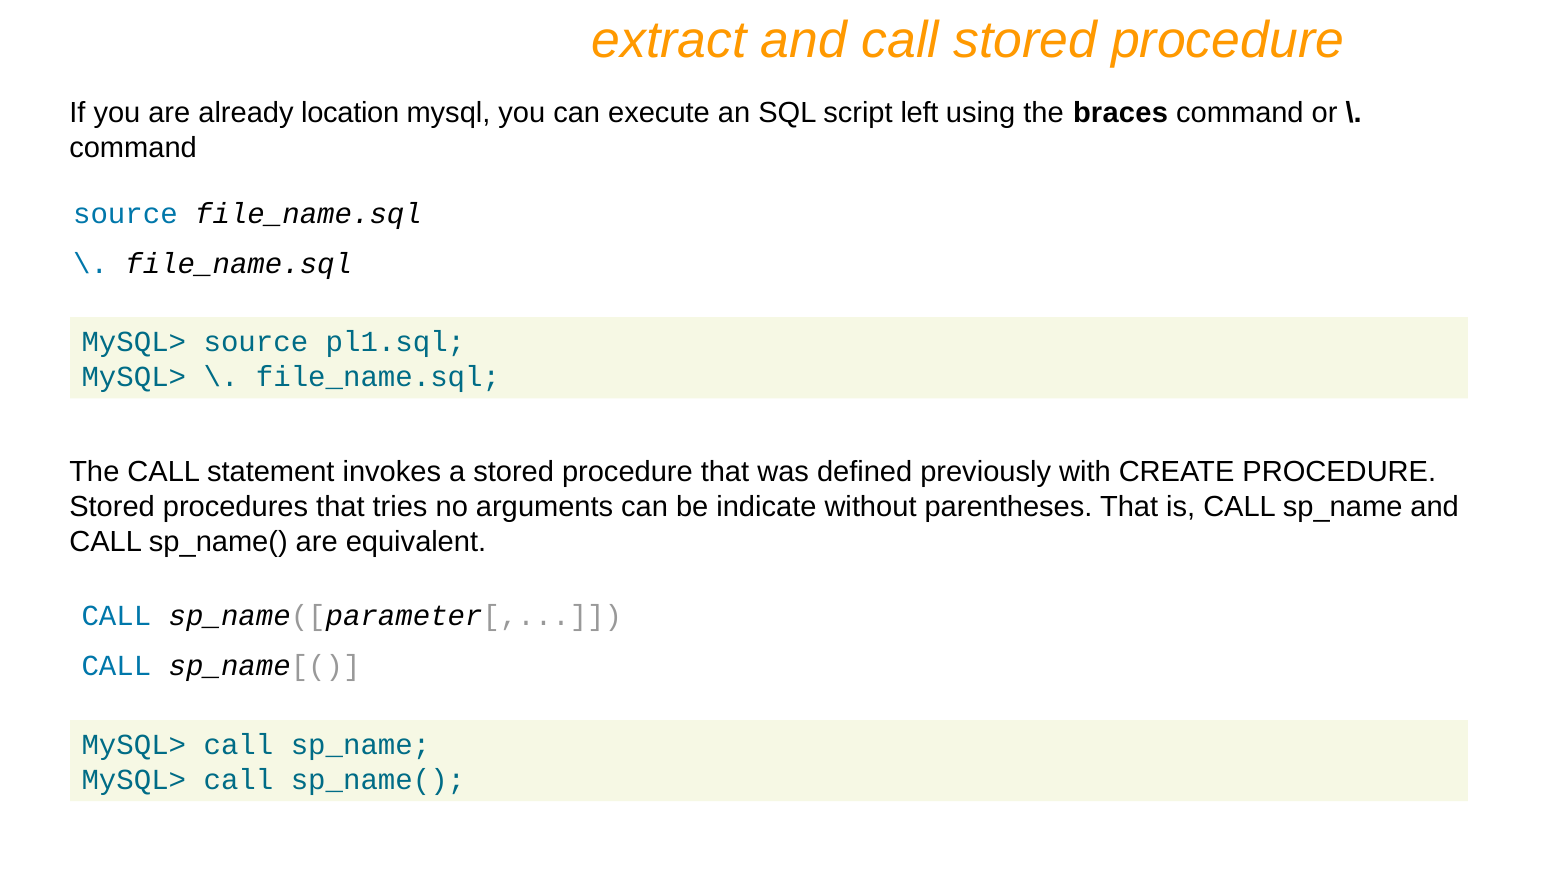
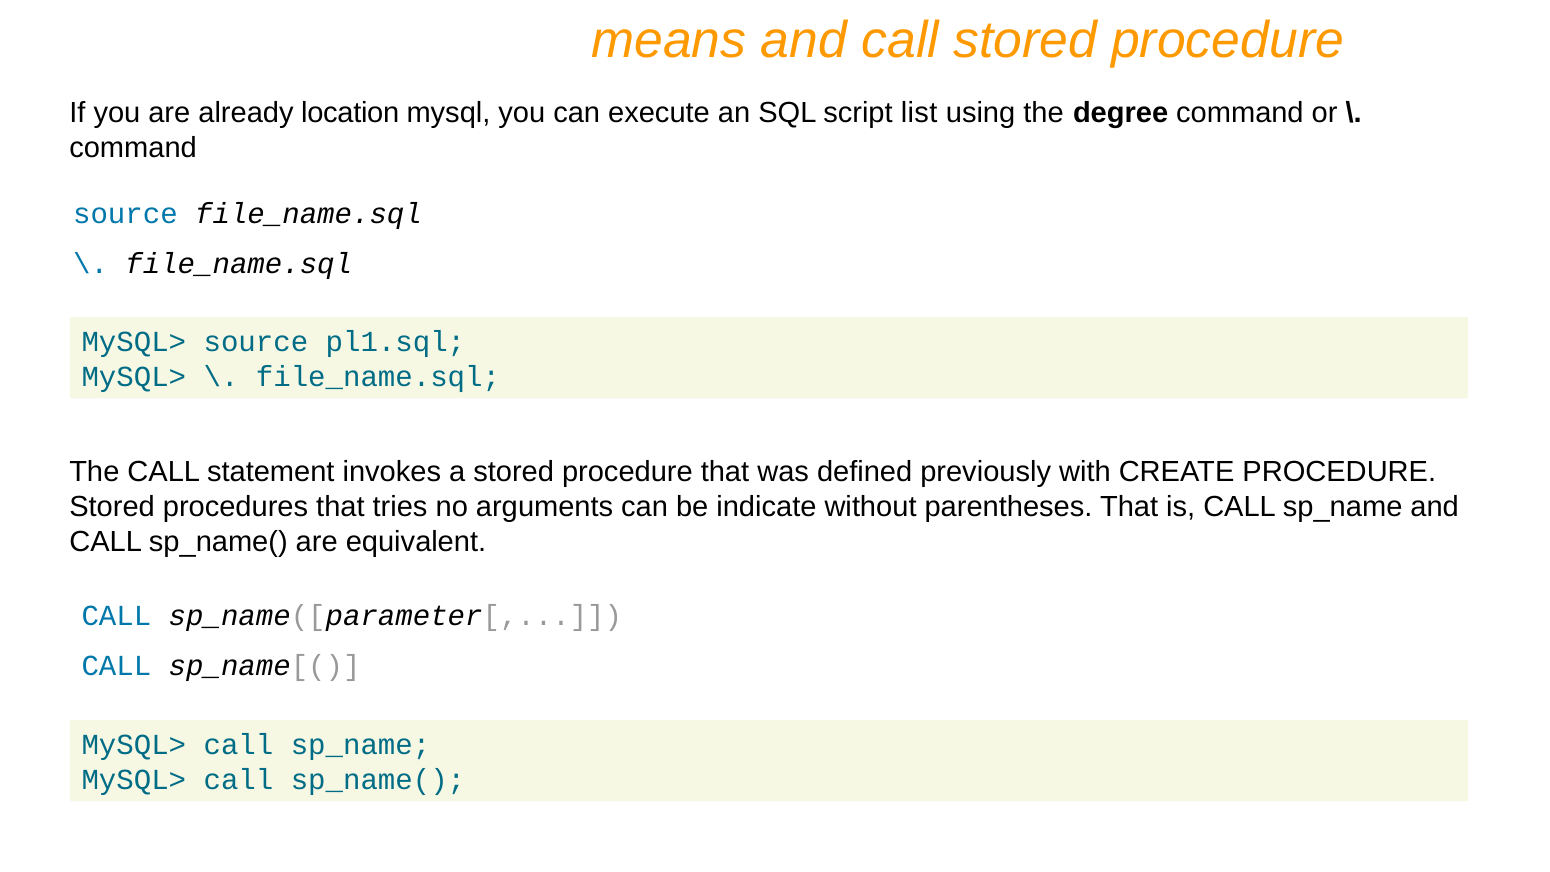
extract: extract -> means
left: left -> list
braces: braces -> degree
